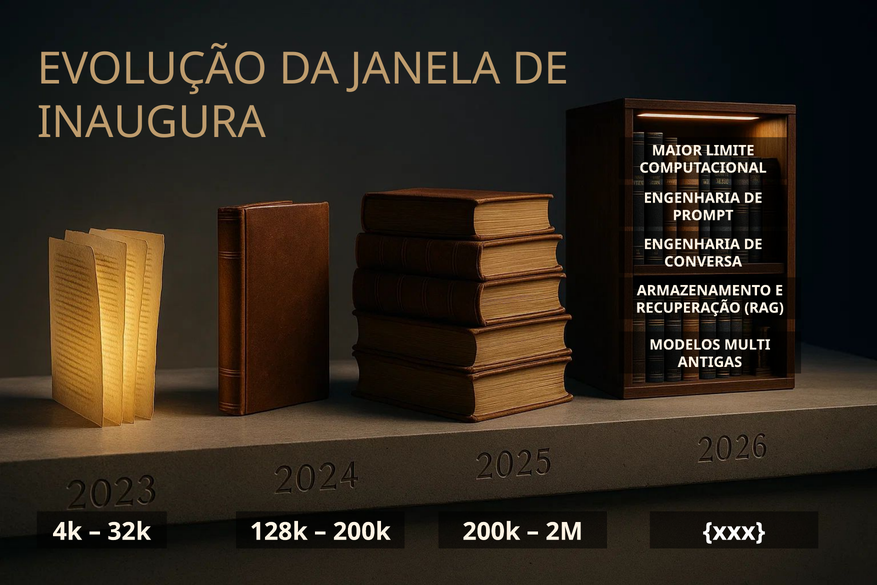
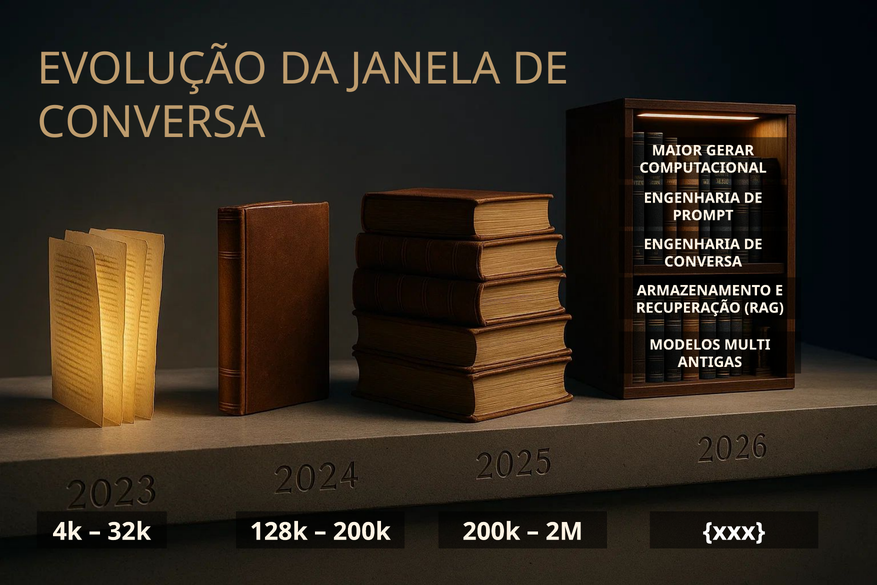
INAUGURA at (152, 122): INAUGURA -> CONVERSA
LIMITE: LIMITE -> GERAR
